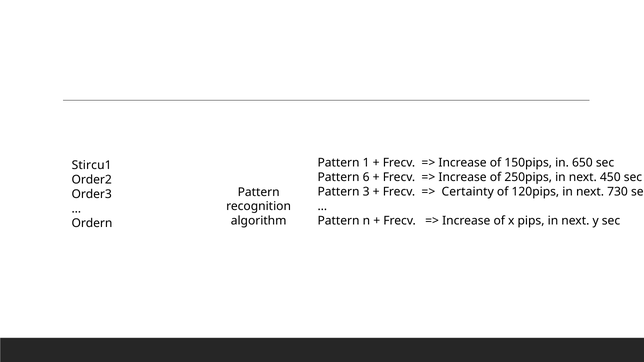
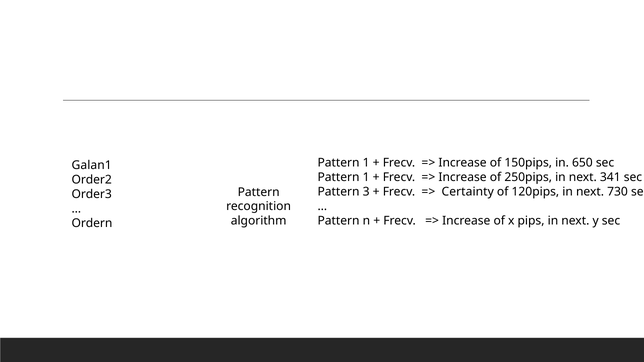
Stircu1: Stircu1 -> Galan1
6 at (366, 177): 6 -> 1
450: 450 -> 341
